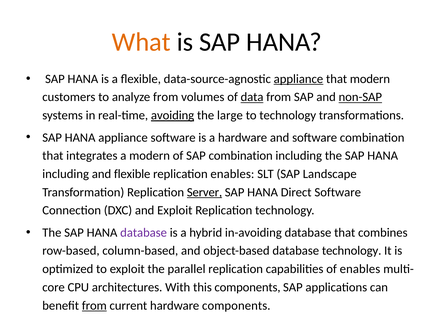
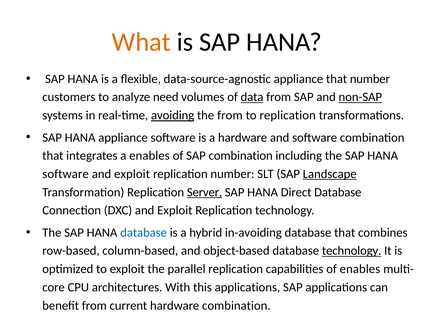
appliance at (298, 79) underline: present -> none
that modern: modern -> number
analyze from: from -> need
the large: large -> from
to technology: technology -> replication
a modern: modern -> enables
including at (66, 174): including -> software
flexible at (132, 174): flexible -> exploit
replication enables: enables -> number
Landscape underline: none -> present
Direct Software: Software -> Database
database at (144, 232) colour: purple -> blue
technology at (352, 250) underline: none -> present
this components: components -> applications
from at (94, 305) underline: present -> none
hardware components: components -> combination
